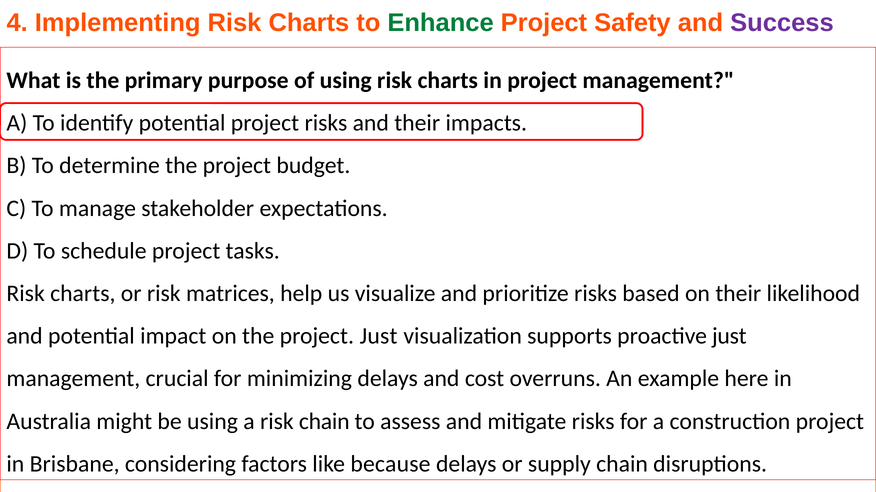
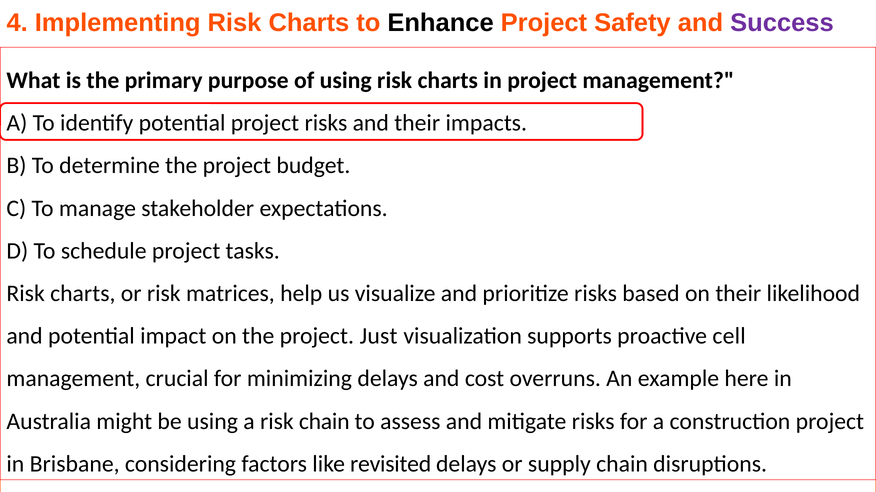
Enhance colour: green -> black
proactive just: just -> cell
because: because -> revisited
